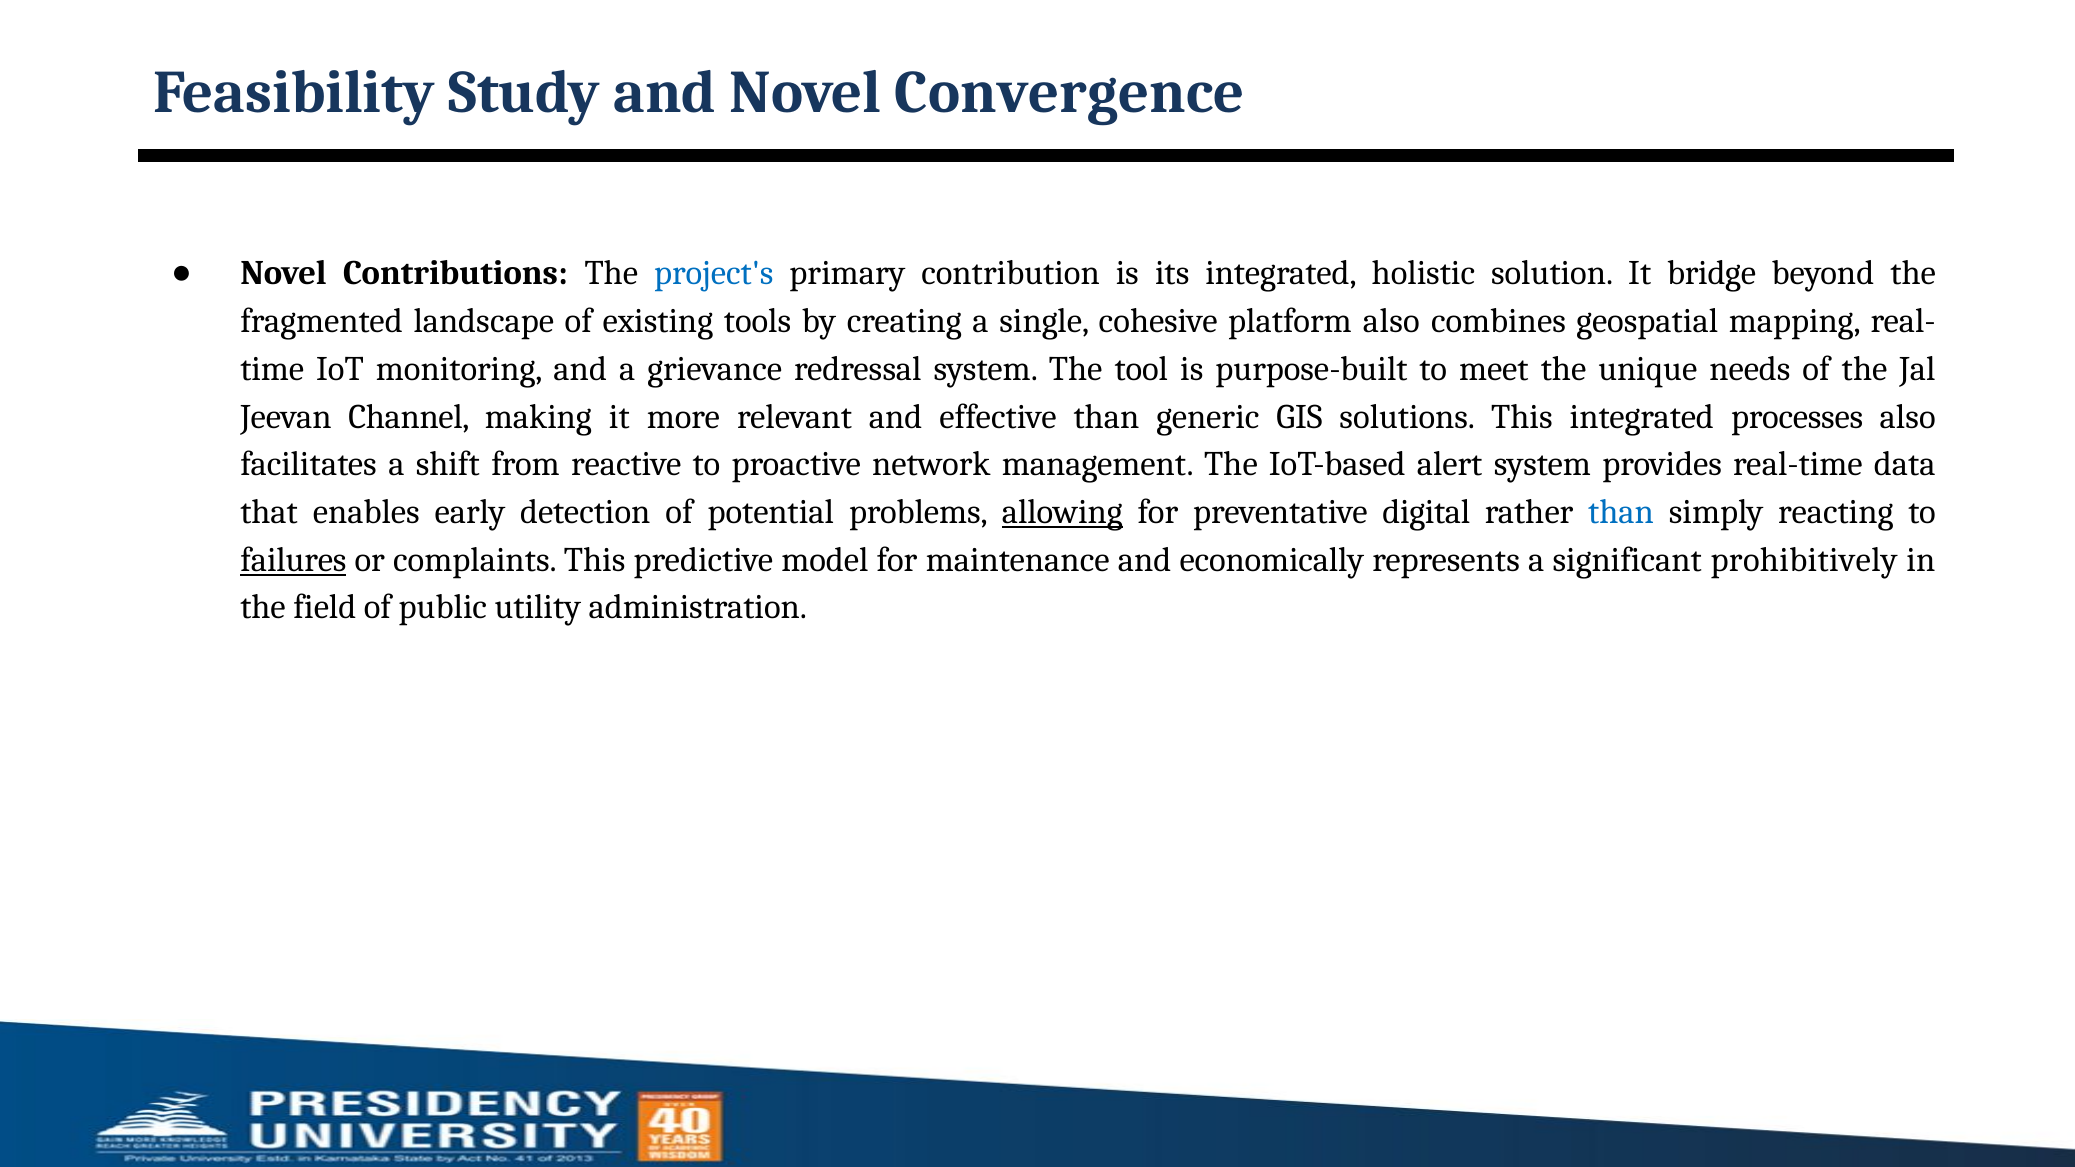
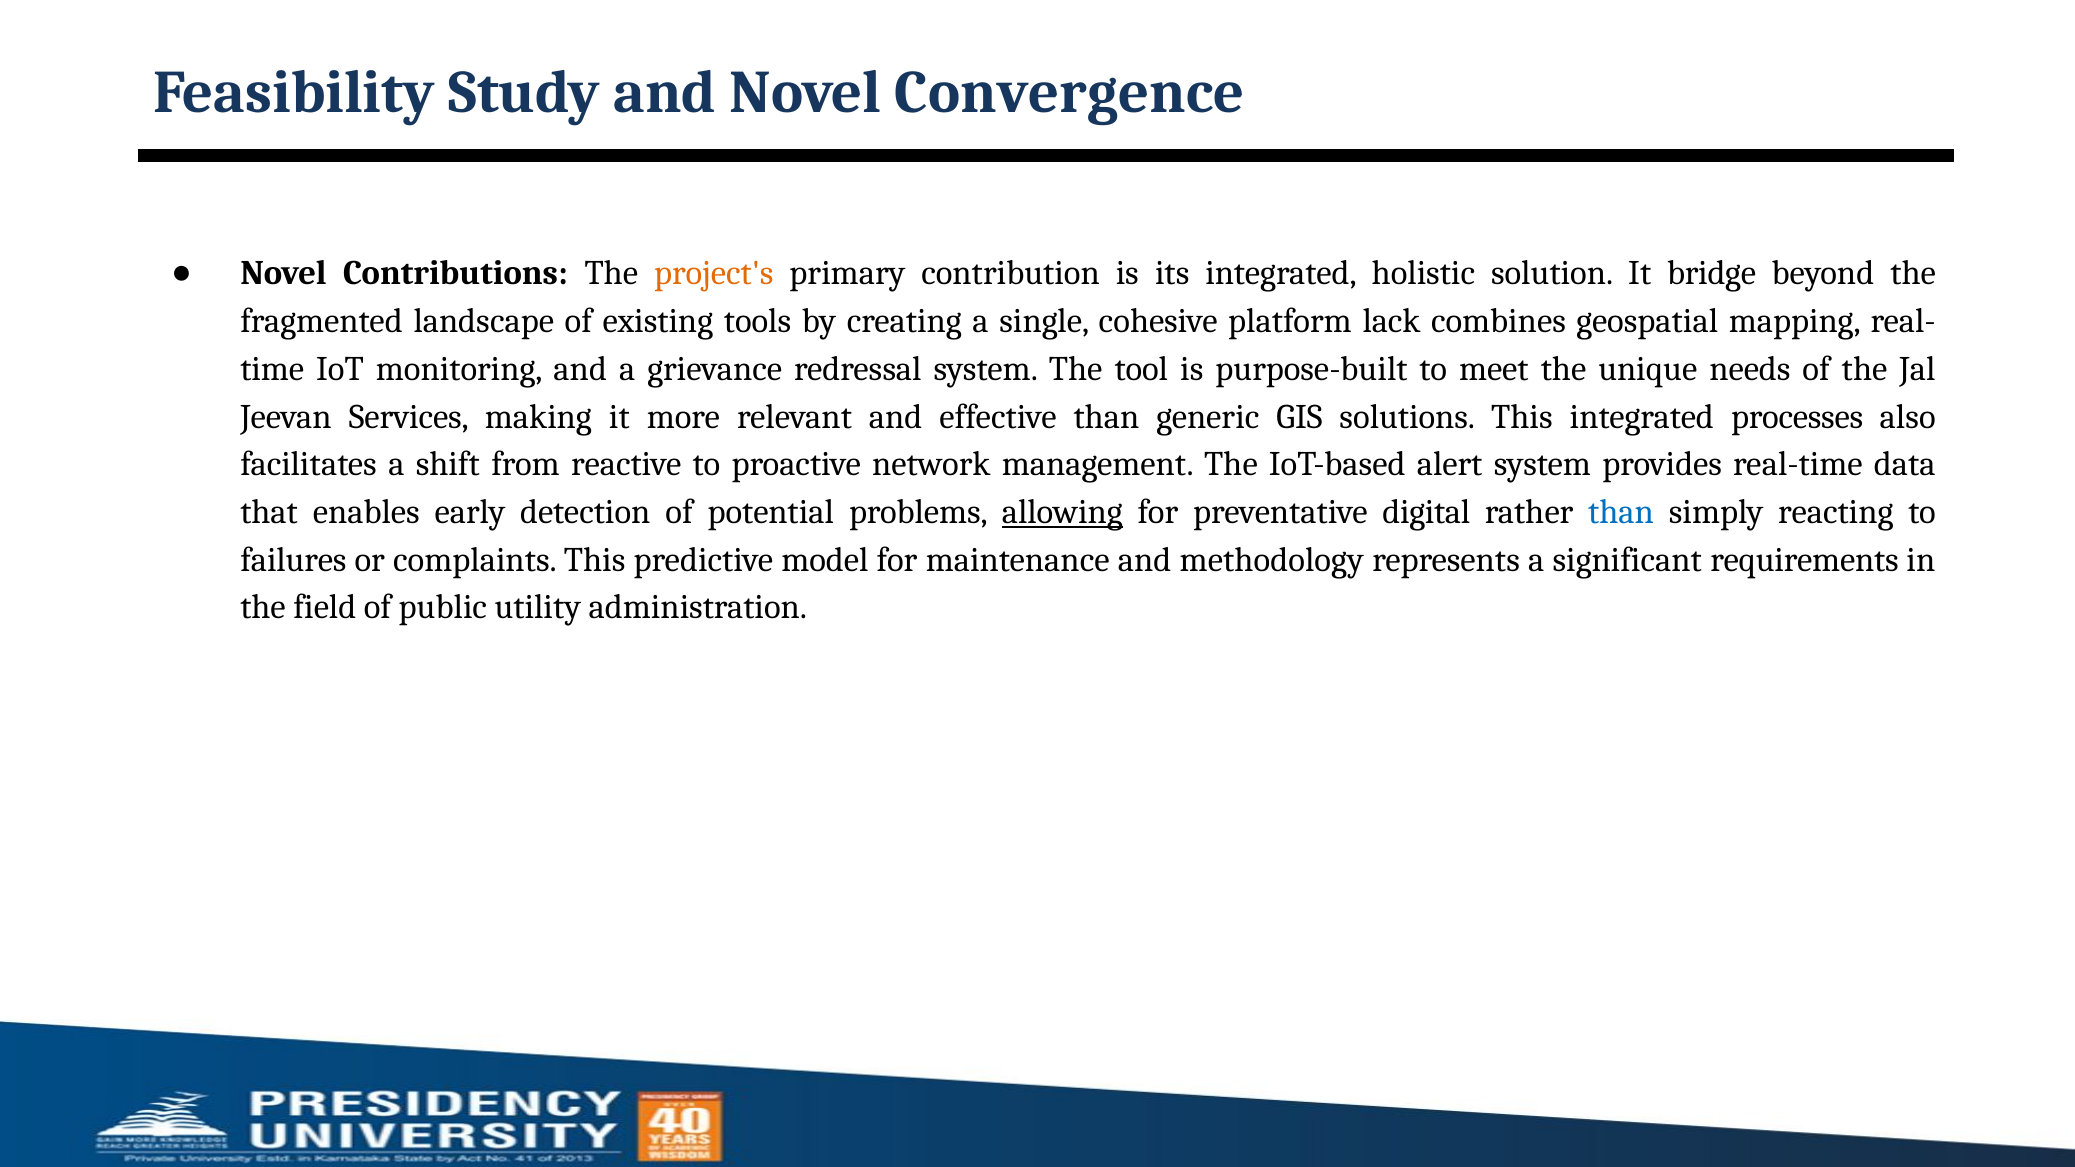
project's colour: blue -> orange
platform also: also -> lack
Channel: Channel -> Services
failures underline: present -> none
economically: economically -> methodology
prohibitively: prohibitively -> requirements
